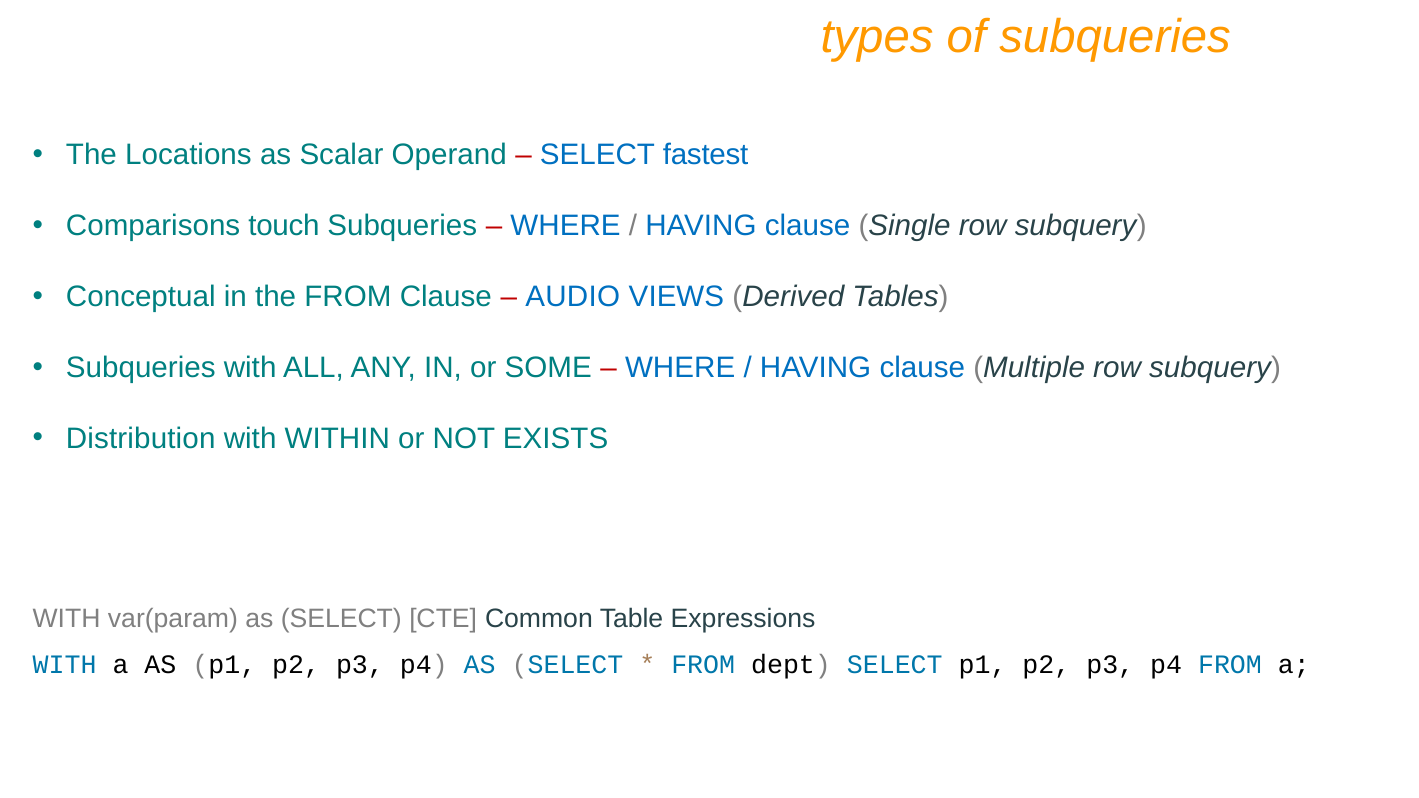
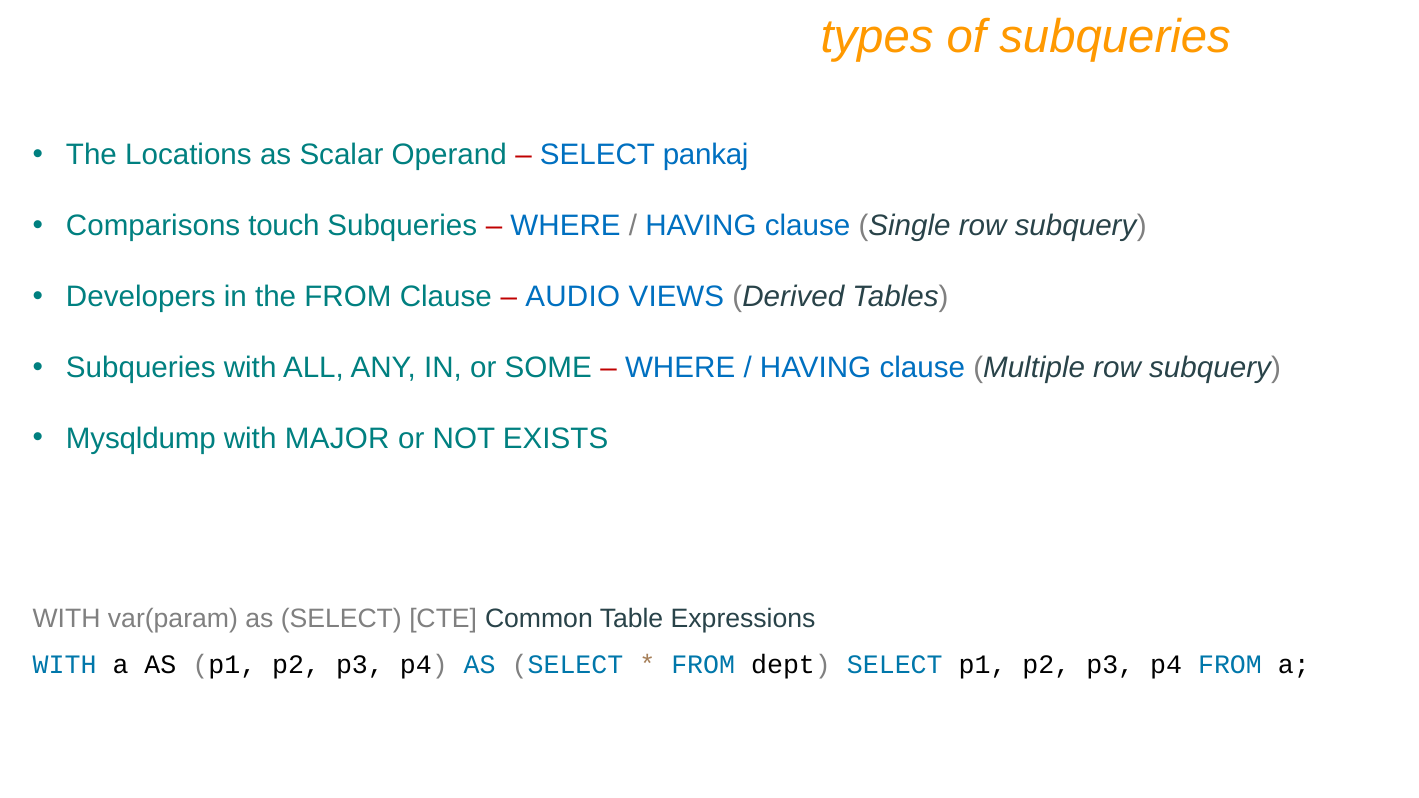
fastest: fastest -> pankaj
Conceptual: Conceptual -> Developers
Distribution: Distribution -> Mysqldump
WITHIN: WITHIN -> MAJOR
